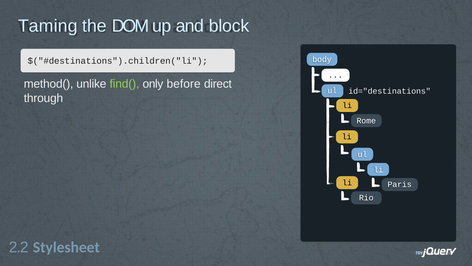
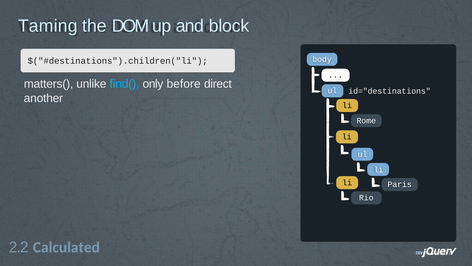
method(: method( -> matters(
find( colour: light green -> light blue
through: through -> another
Stylesheet: Stylesheet -> Calculated
